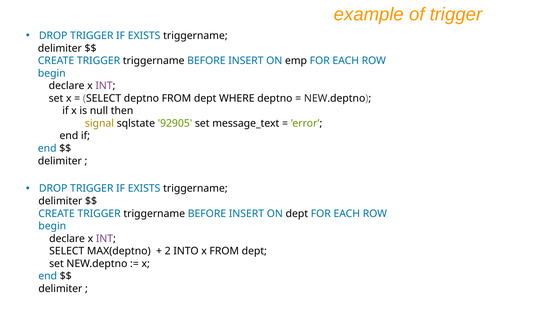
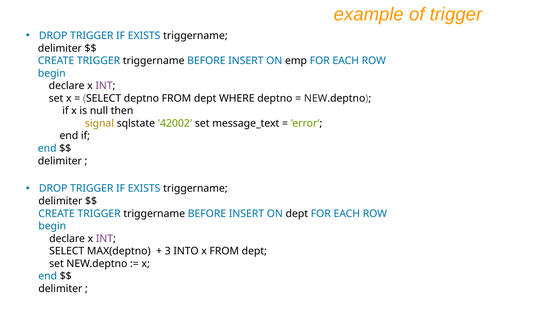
92905: 92905 -> 42002
2: 2 -> 3
